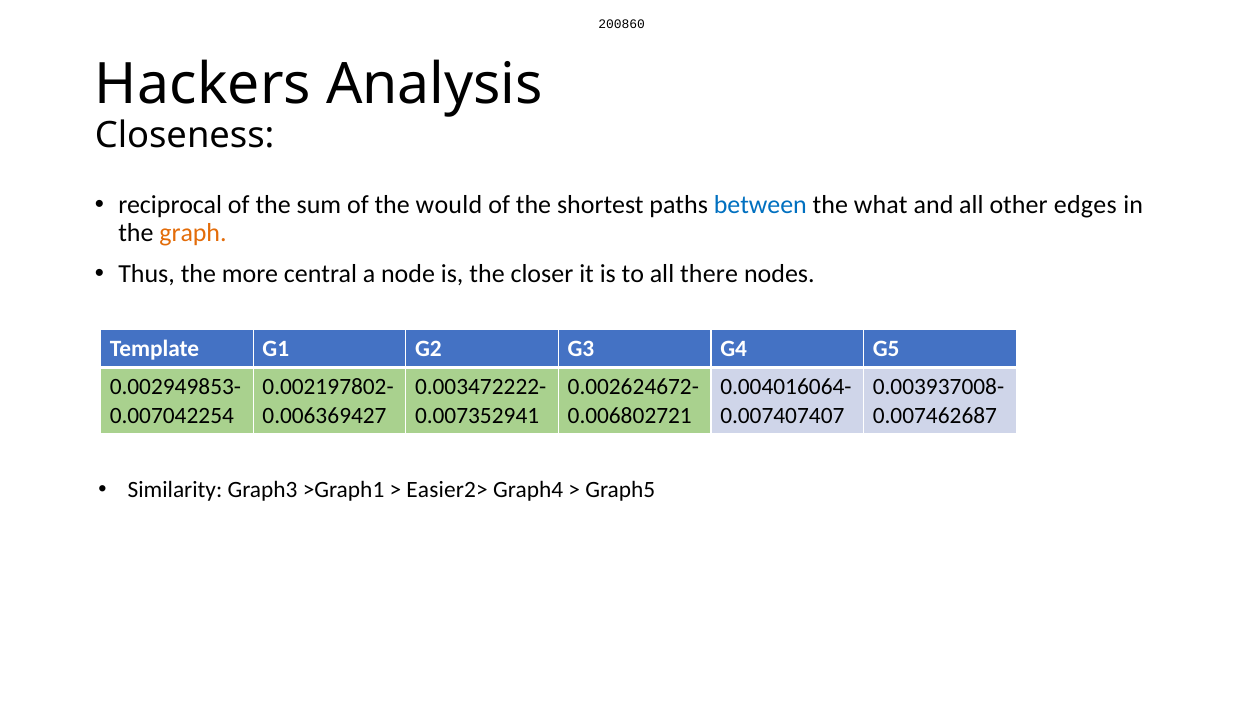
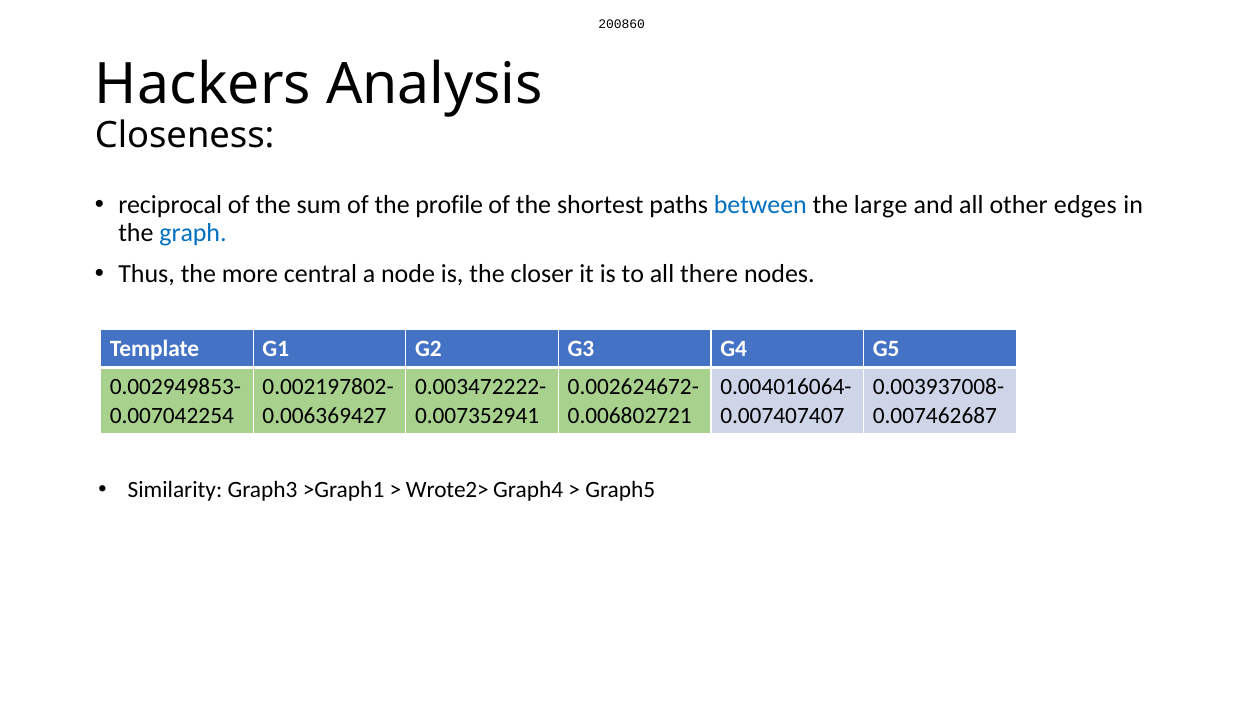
would: would -> profile
what: what -> large
graph colour: orange -> blue
Easier2>: Easier2> -> Wrote2>
